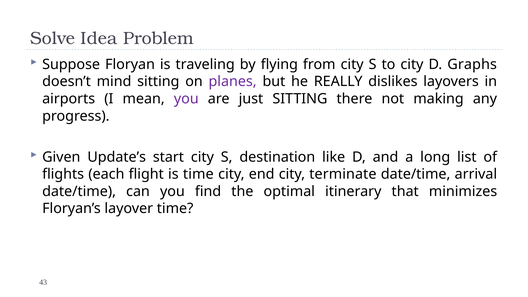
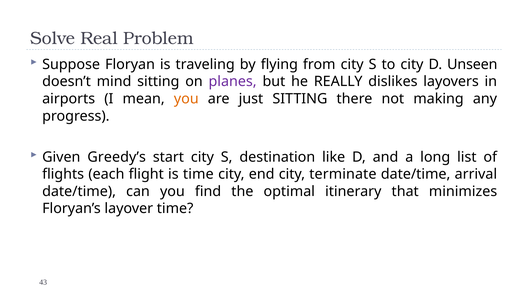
Idea: Idea -> Real
Graphs: Graphs -> Unseen
you at (186, 99) colour: purple -> orange
Update’s: Update’s -> Greedy’s
